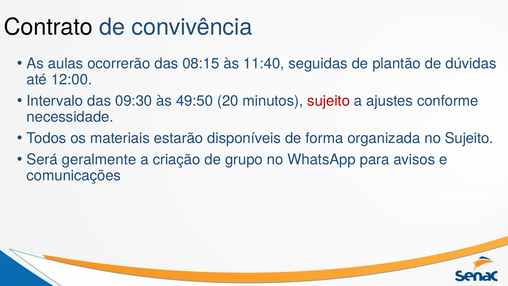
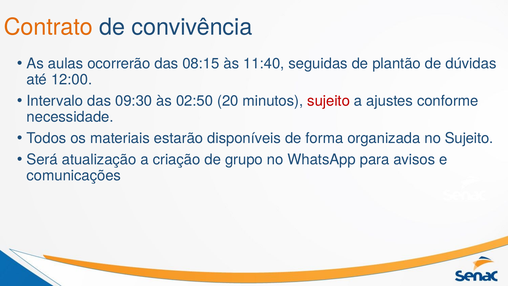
Contrato colour: black -> orange
49:50: 49:50 -> 02:50
geralmente: geralmente -> atualização
